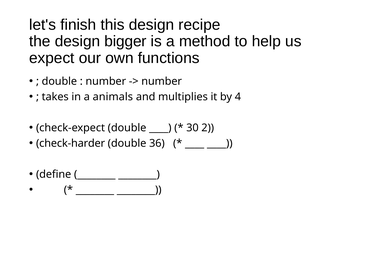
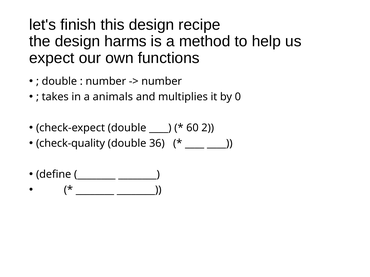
bigger: bigger -> harms
4: 4 -> 0
30: 30 -> 60
check-harder: check-harder -> check-quality
